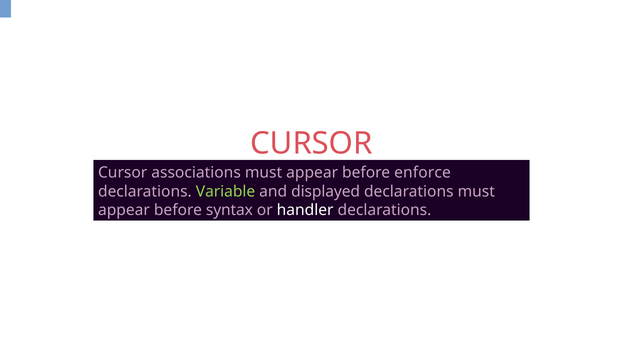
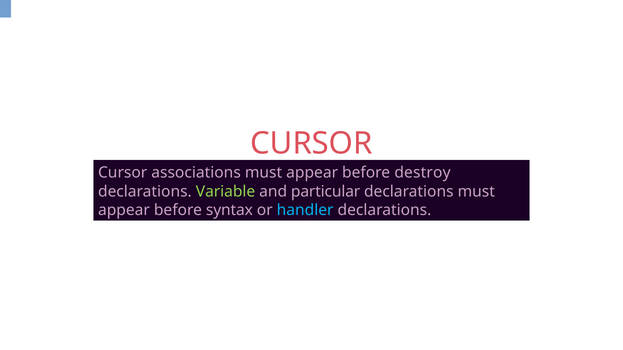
enforce: enforce -> destroy
displayed: displayed -> particular
handler colour: white -> light blue
